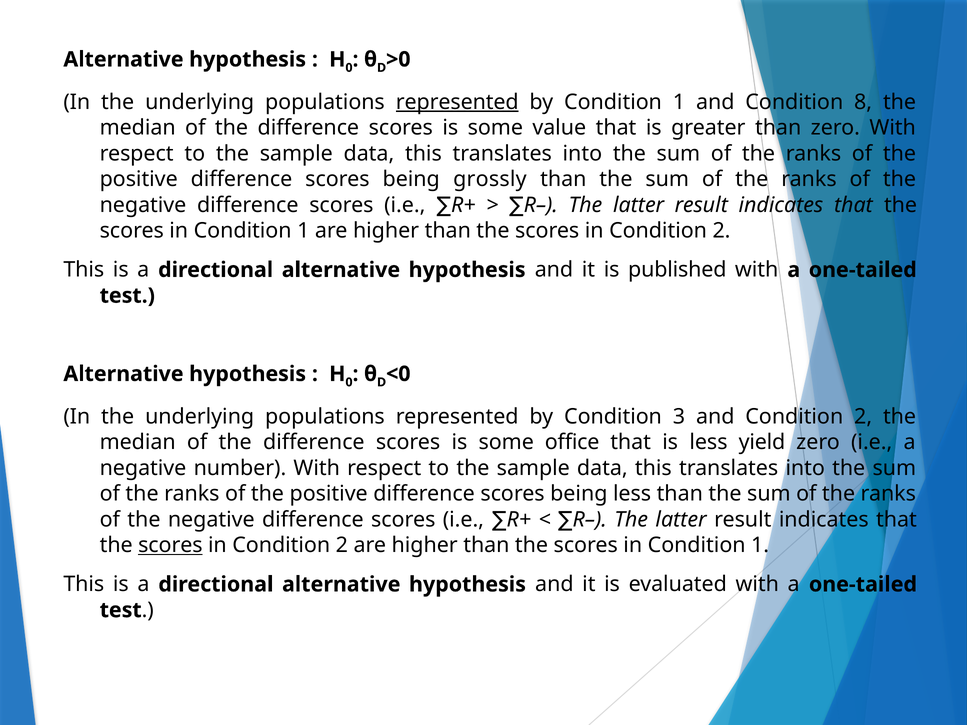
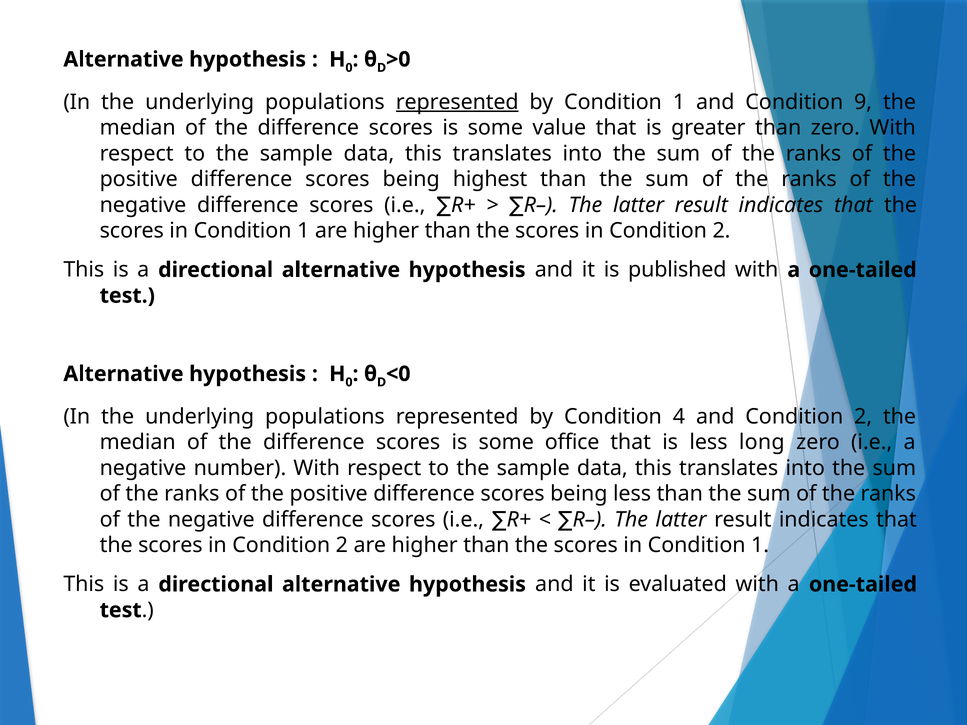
8: 8 -> 9
grossly: grossly -> highest
3: 3 -> 4
yield: yield -> long
scores at (170, 545) underline: present -> none
